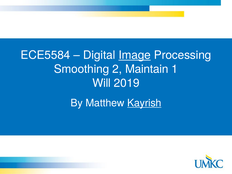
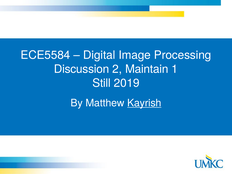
Image underline: present -> none
Smoothing: Smoothing -> Discussion
Will: Will -> Still
